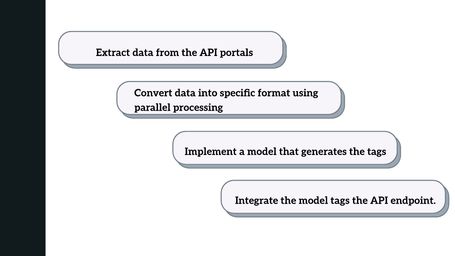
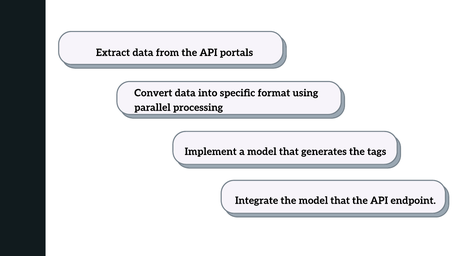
the model tags: tags -> that
